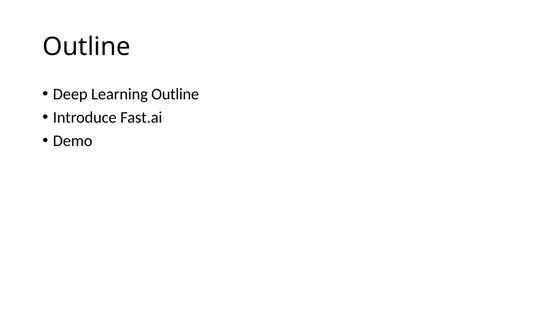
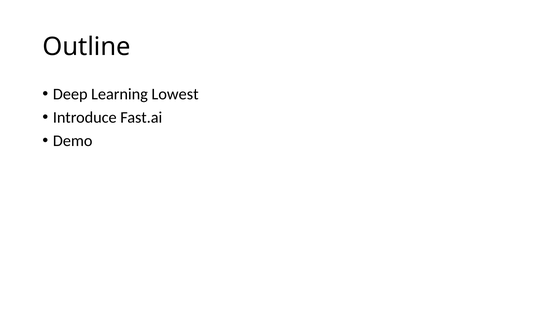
Learning Outline: Outline -> Lowest
